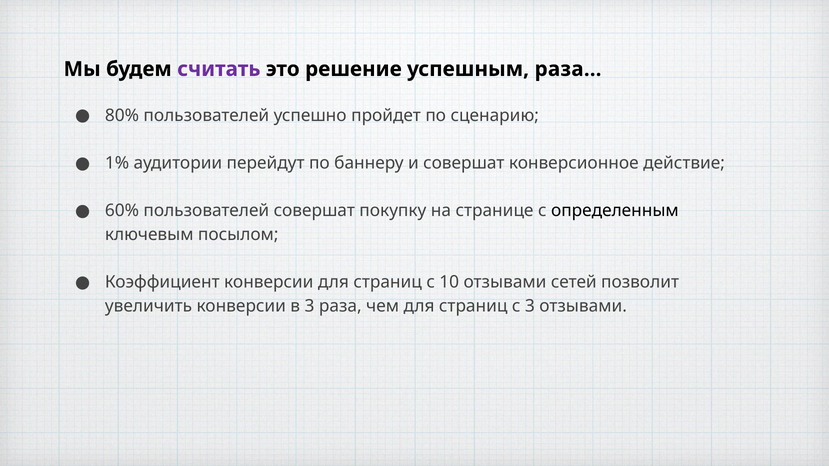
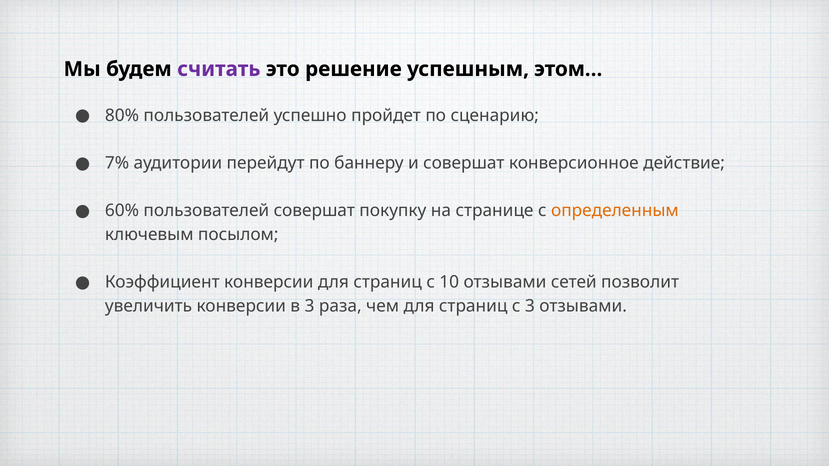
раза…: раза… -> этом…
1%: 1% -> 7%
определенным colour: black -> orange
